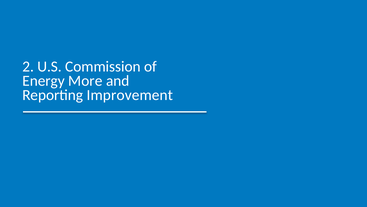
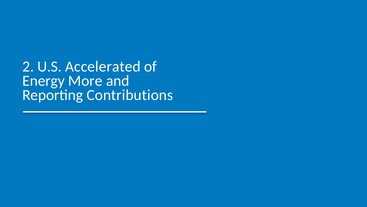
Commission: Commission -> Accelerated
Improvement: Improvement -> Contributions
